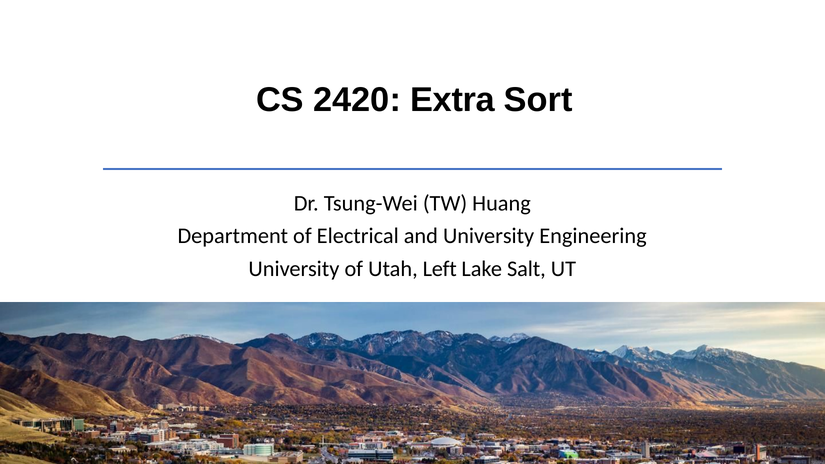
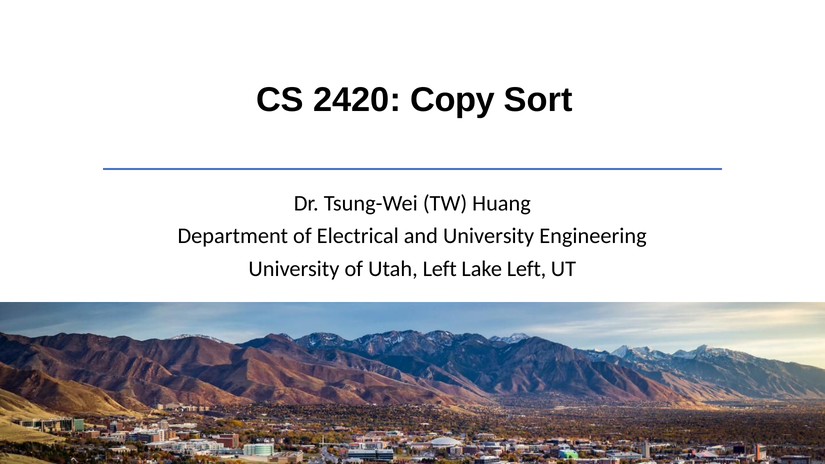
Extra: Extra -> Copy
Lake Salt: Salt -> Left
